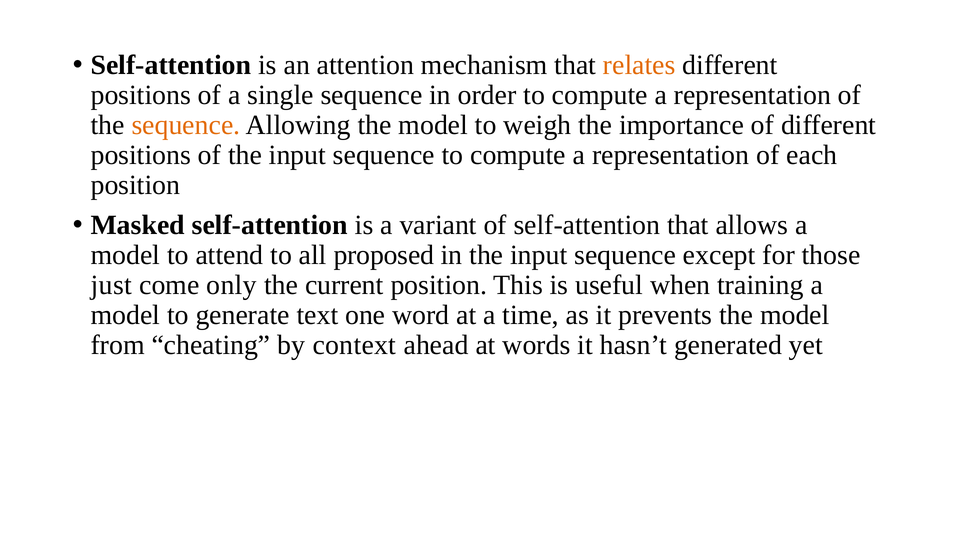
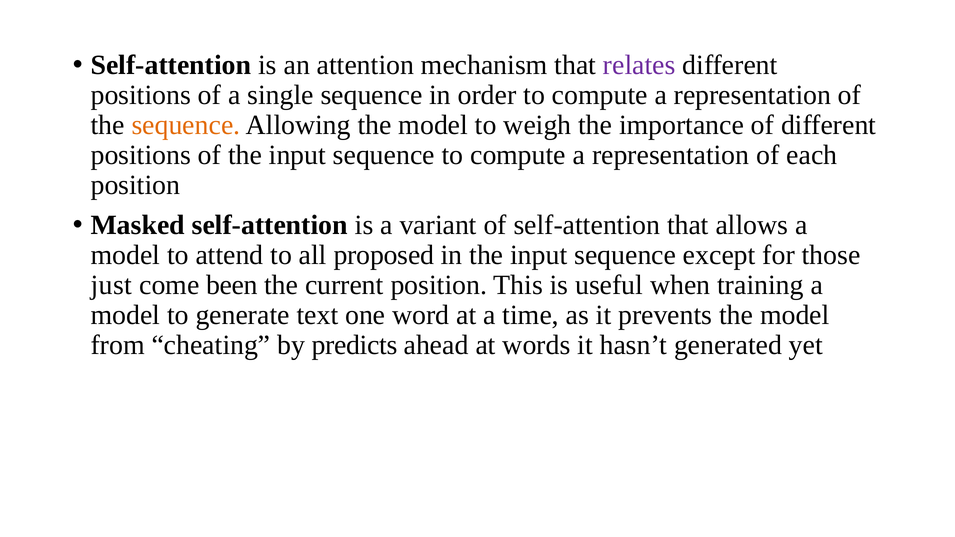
relates colour: orange -> purple
only: only -> been
context: context -> predicts
